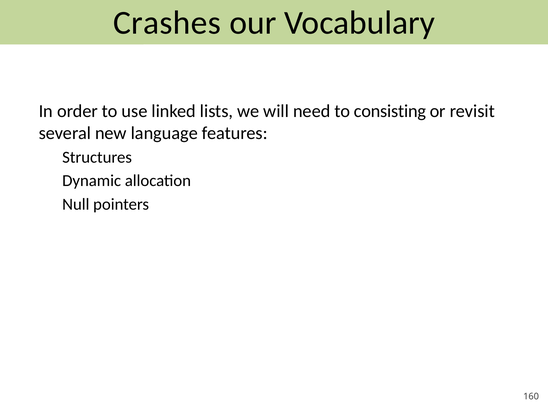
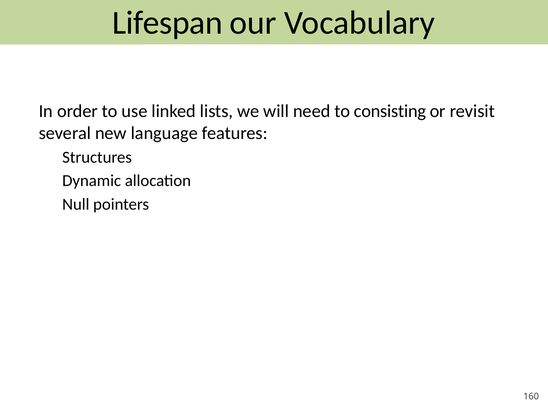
Crashes: Crashes -> Lifespan
